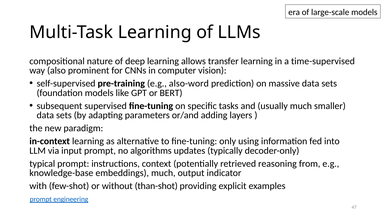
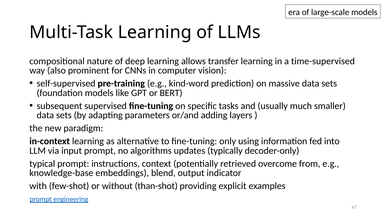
also-word: also-word -> kind-word
reasoning: reasoning -> overcome
embeddings much: much -> blend
